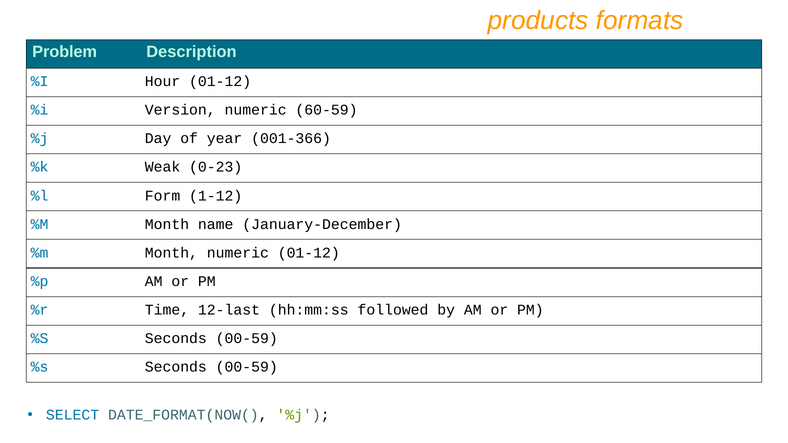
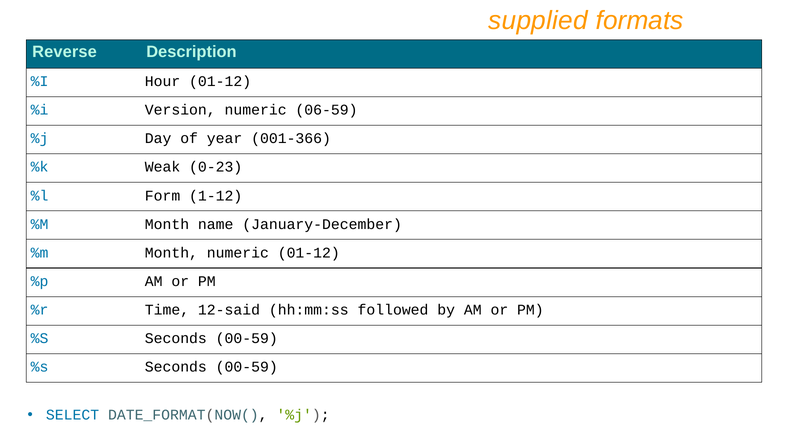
products: products -> supplied
Problem: Problem -> Reverse
60-59: 60-59 -> 06-59
12-last: 12-last -> 12-said
